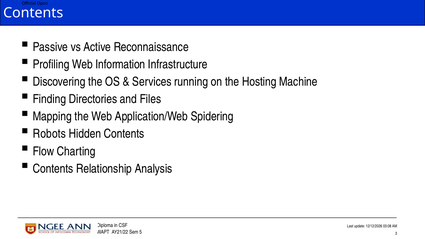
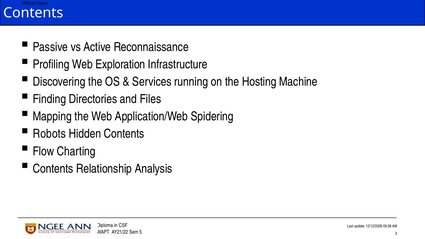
Information: Information -> Exploration
